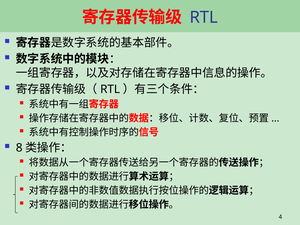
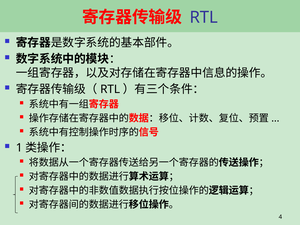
8: 8 -> 1
